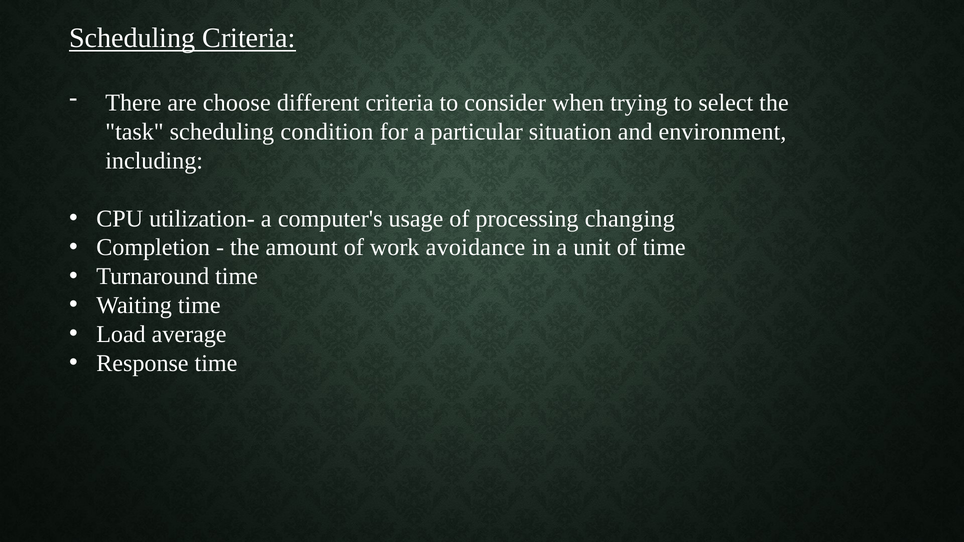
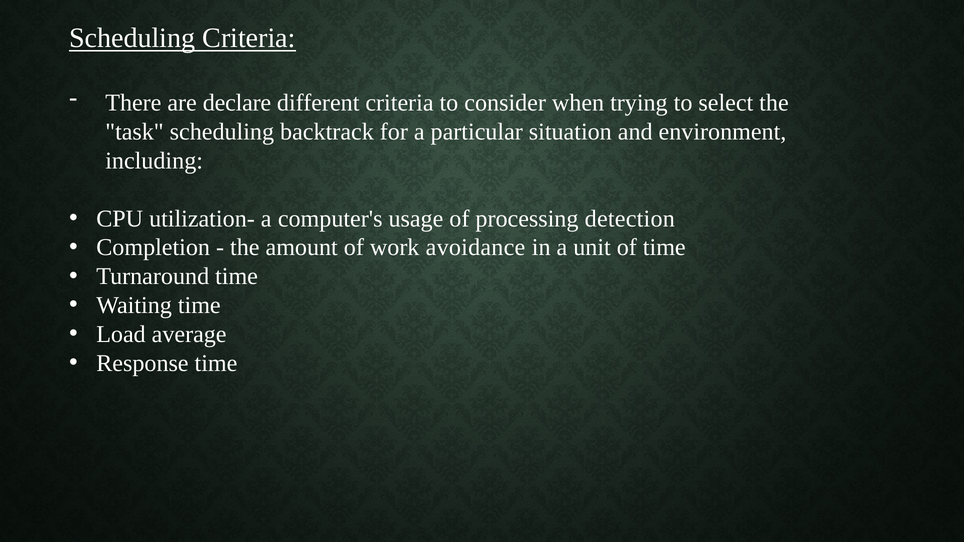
choose: choose -> declare
condition: condition -> backtrack
changing: changing -> detection
